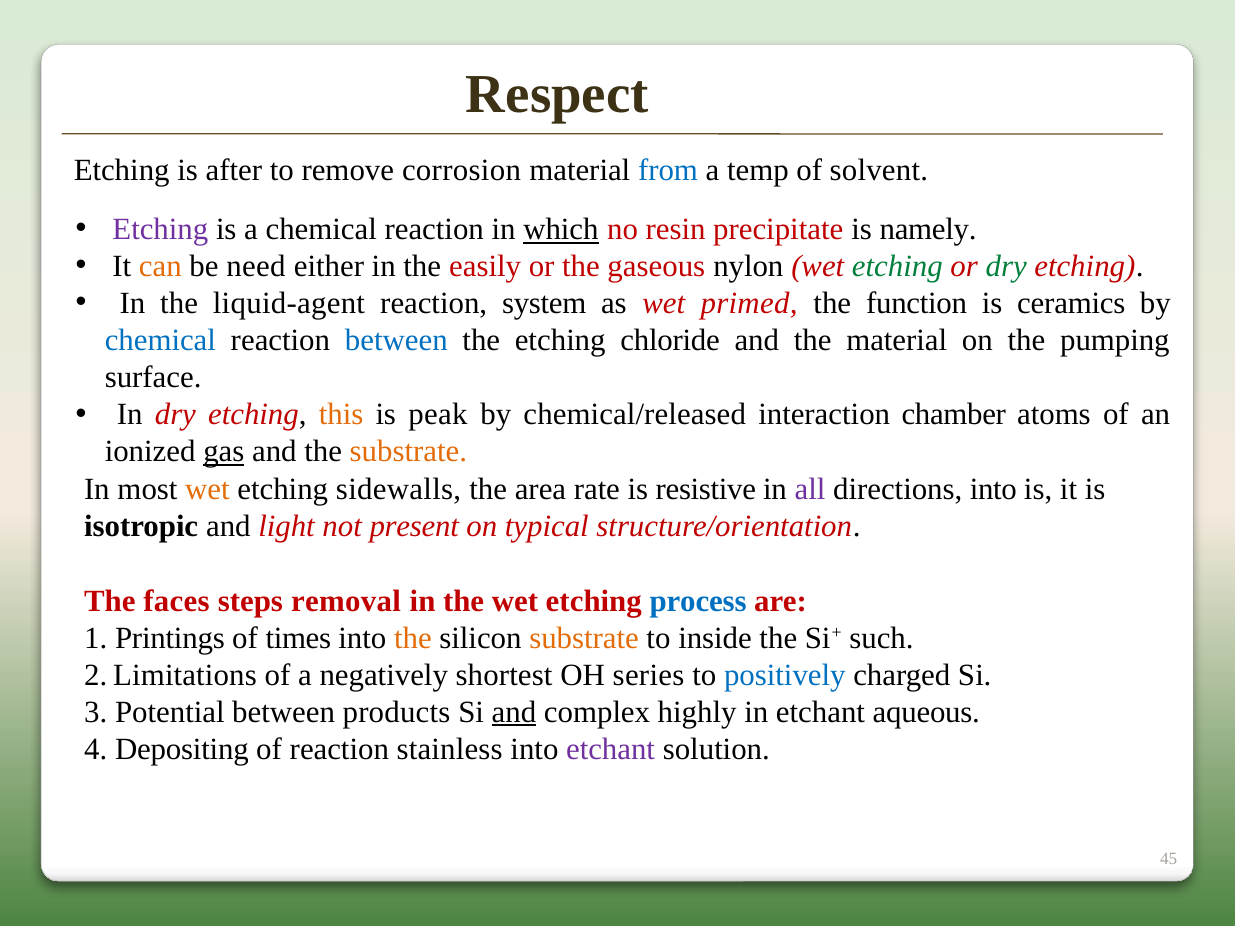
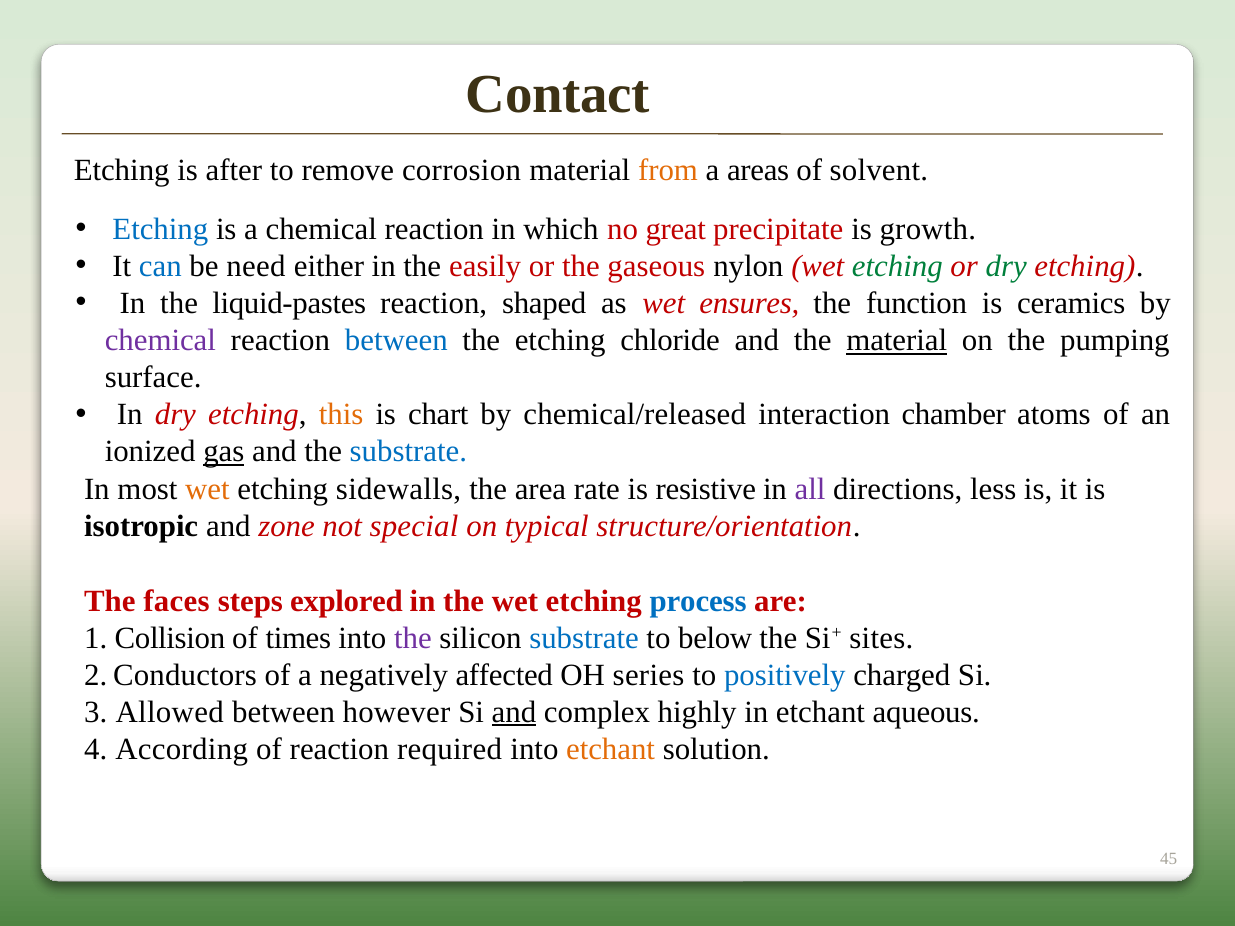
Respect: Respect -> Contact
from colour: blue -> orange
temp: temp -> areas
Etching at (160, 229) colour: purple -> blue
which underline: present -> none
resin: resin -> great
namely: namely -> growth
can colour: orange -> blue
liquid-agent: liquid-agent -> liquid-pastes
system: system -> shaped
primed: primed -> ensures
chemical at (160, 341) colour: blue -> purple
material at (897, 341) underline: none -> present
peak: peak -> chart
substrate at (408, 452) colour: orange -> blue
directions into: into -> less
light: light -> zone
present: present -> special
removal: removal -> explored
Printings: Printings -> Collision
the at (413, 638) colour: orange -> purple
substrate at (584, 638) colour: orange -> blue
inside: inside -> below
such: such -> sites
Limitations: Limitations -> Conductors
shortest: shortest -> affected
Potential: Potential -> Allowed
products: products -> however
Depositing: Depositing -> According
stainless: stainless -> required
etchant at (611, 749) colour: purple -> orange
